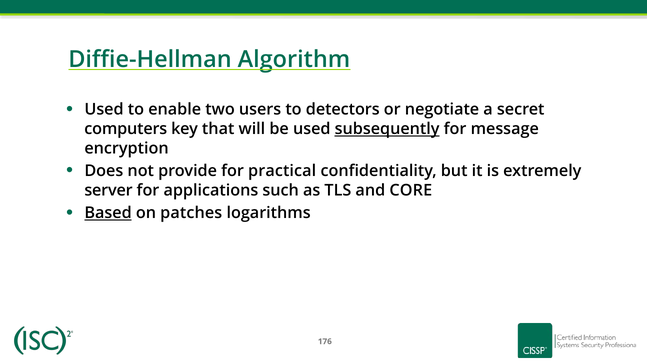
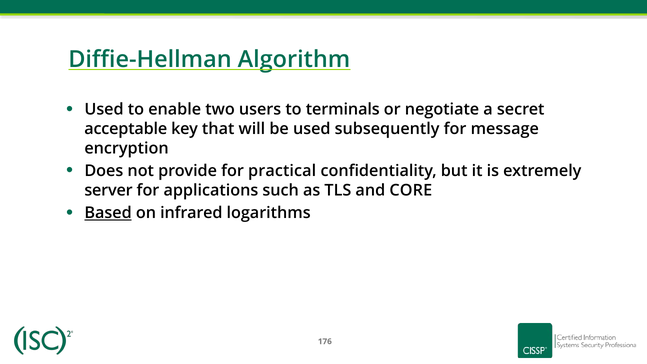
detectors: detectors -> terminals
computers: computers -> acceptable
subsequently underline: present -> none
patches: patches -> infrared
